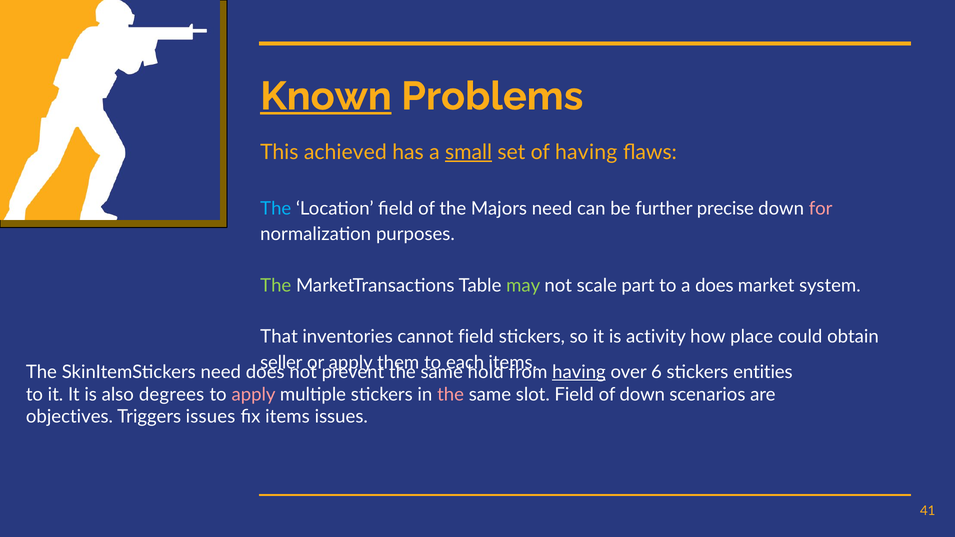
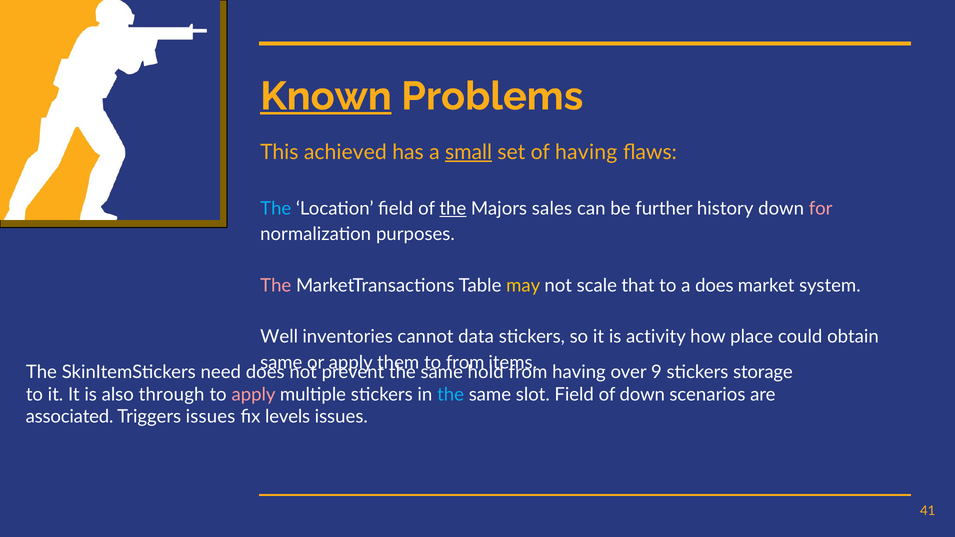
the at (453, 209) underline: none -> present
Majors need: need -> sales
precise: precise -> history
The at (276, 286) colour: light green -> pink
may colour: light green -> yellow
part: part -> that
That: That -> Well
cannot field: field -> data
seller at (281, 363): seller -> same
each at (465, 363): each -> from
having at (579, 372) underline: present -> none
6: 6 -> 9
entities: entities -> storage
degrees: degrees -> through
the at (451, 395) colour: pink -> light blue
objectives: objectives -> associated
fix items: items -> levels
